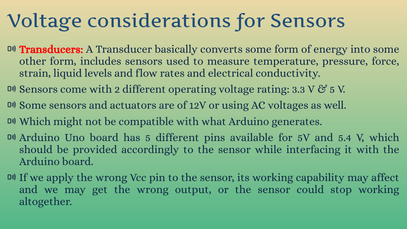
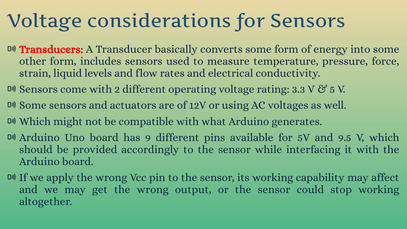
has 5: 5 -> 9
5.4: 5.4 -> 9.5
